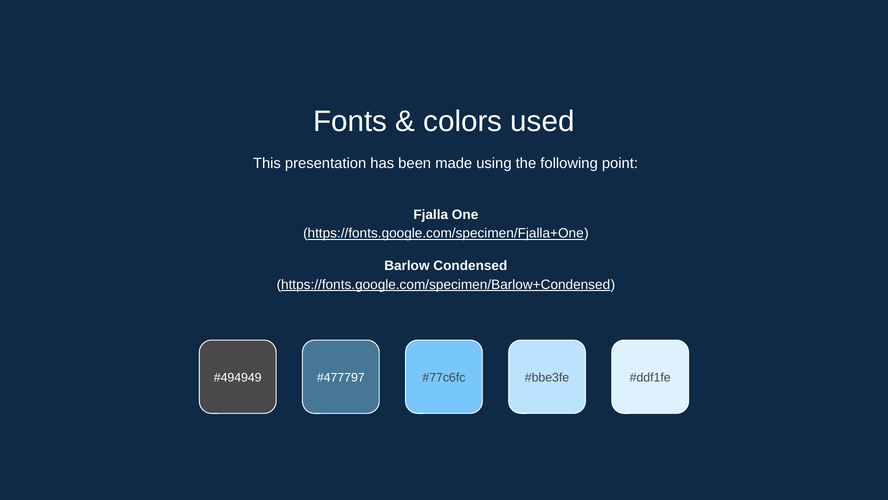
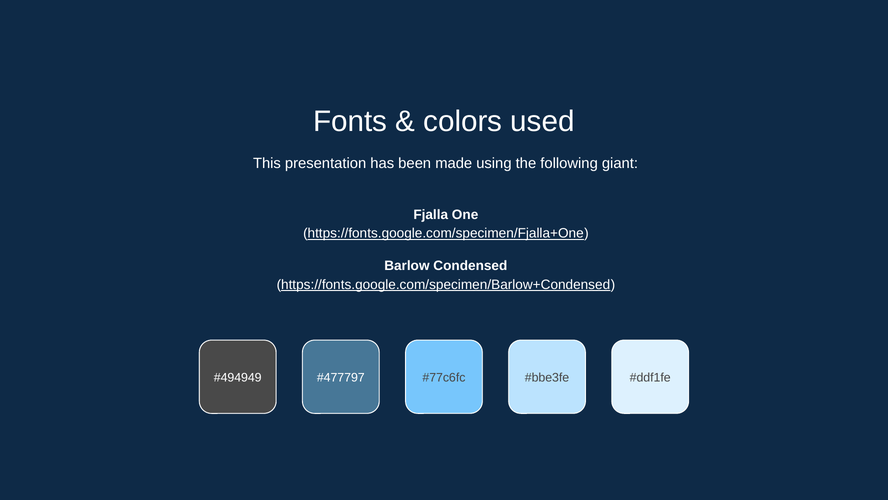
point: point -> giant
